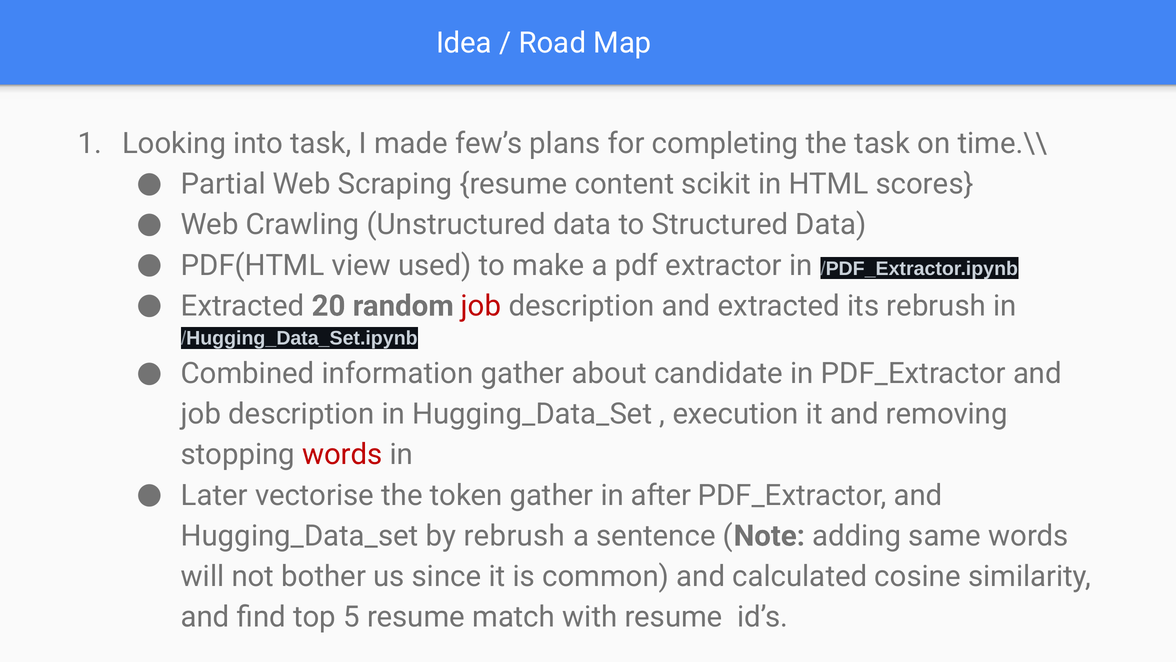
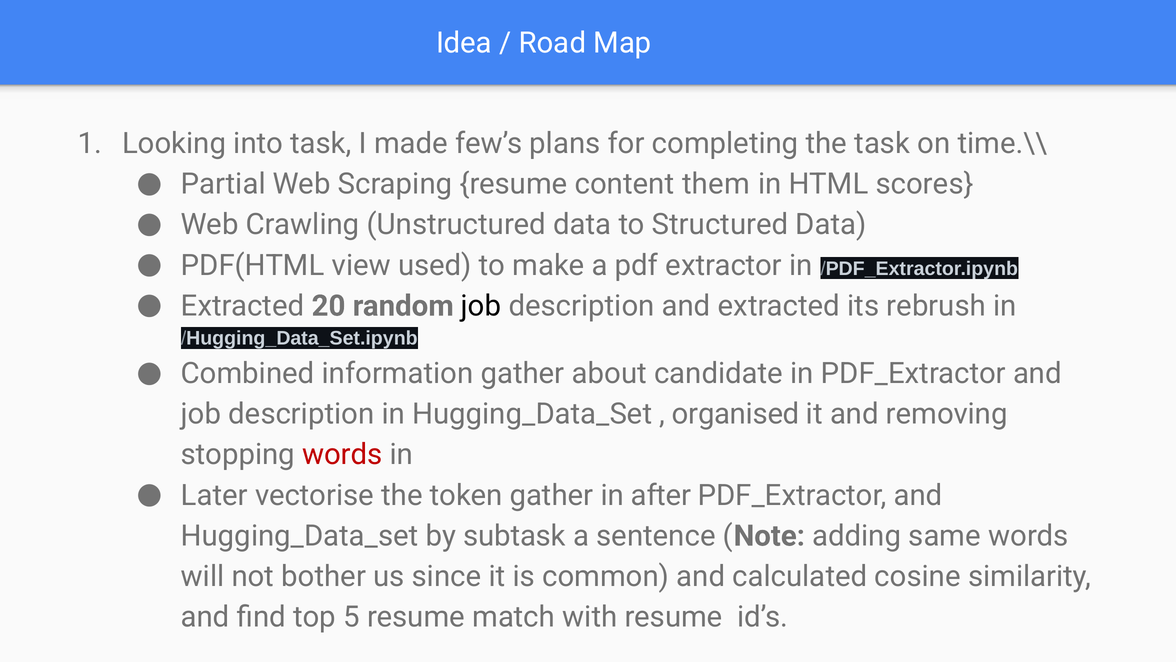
scikit: scikit -> them
job at (481, 306) colour: red -> black
execution: execution -> organised
by rebrush: rebrush -> subtask
